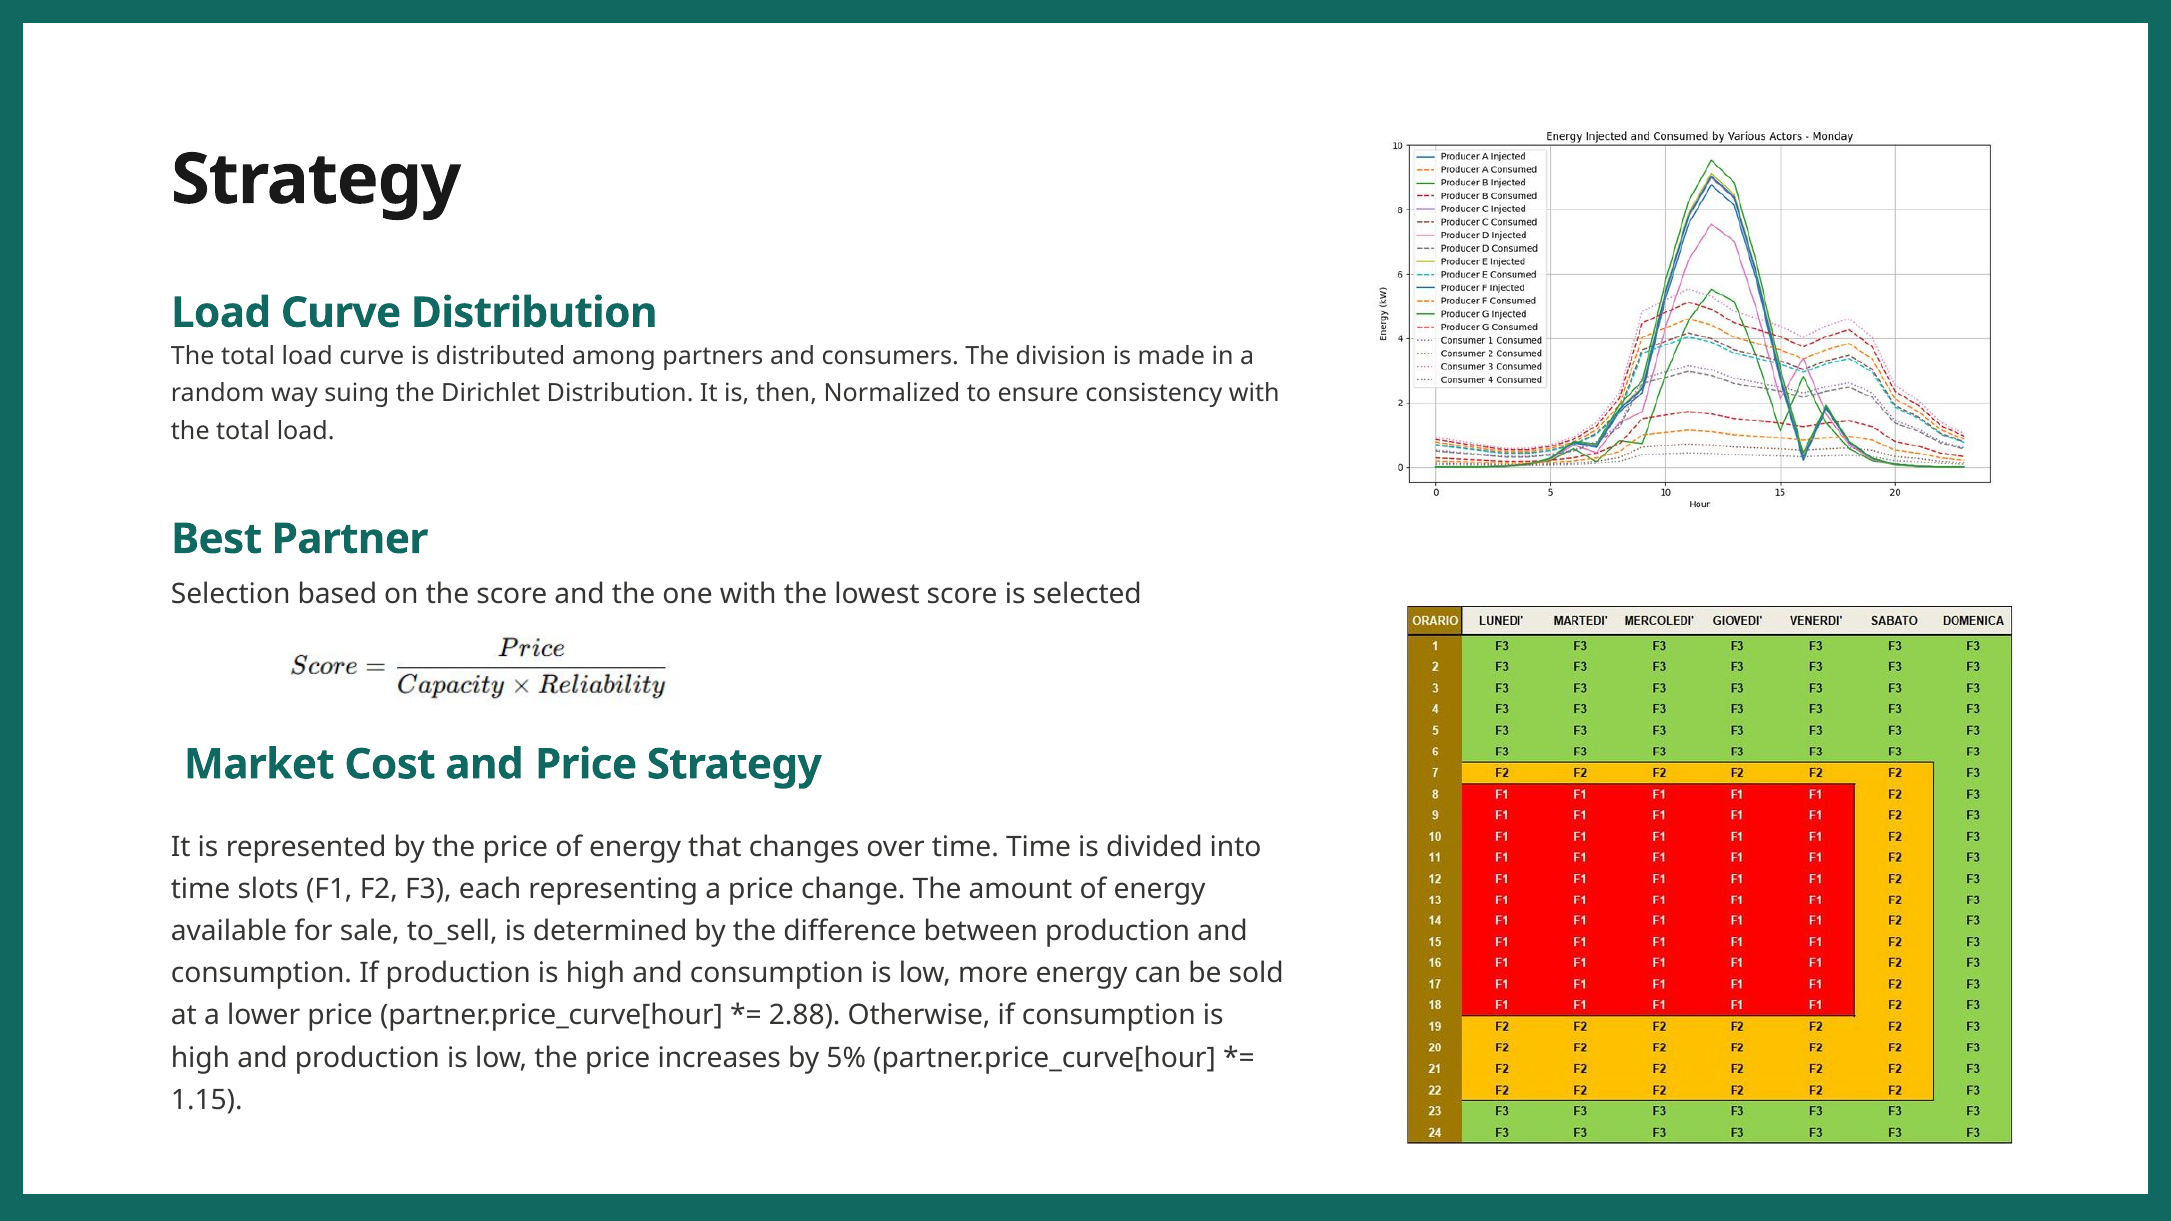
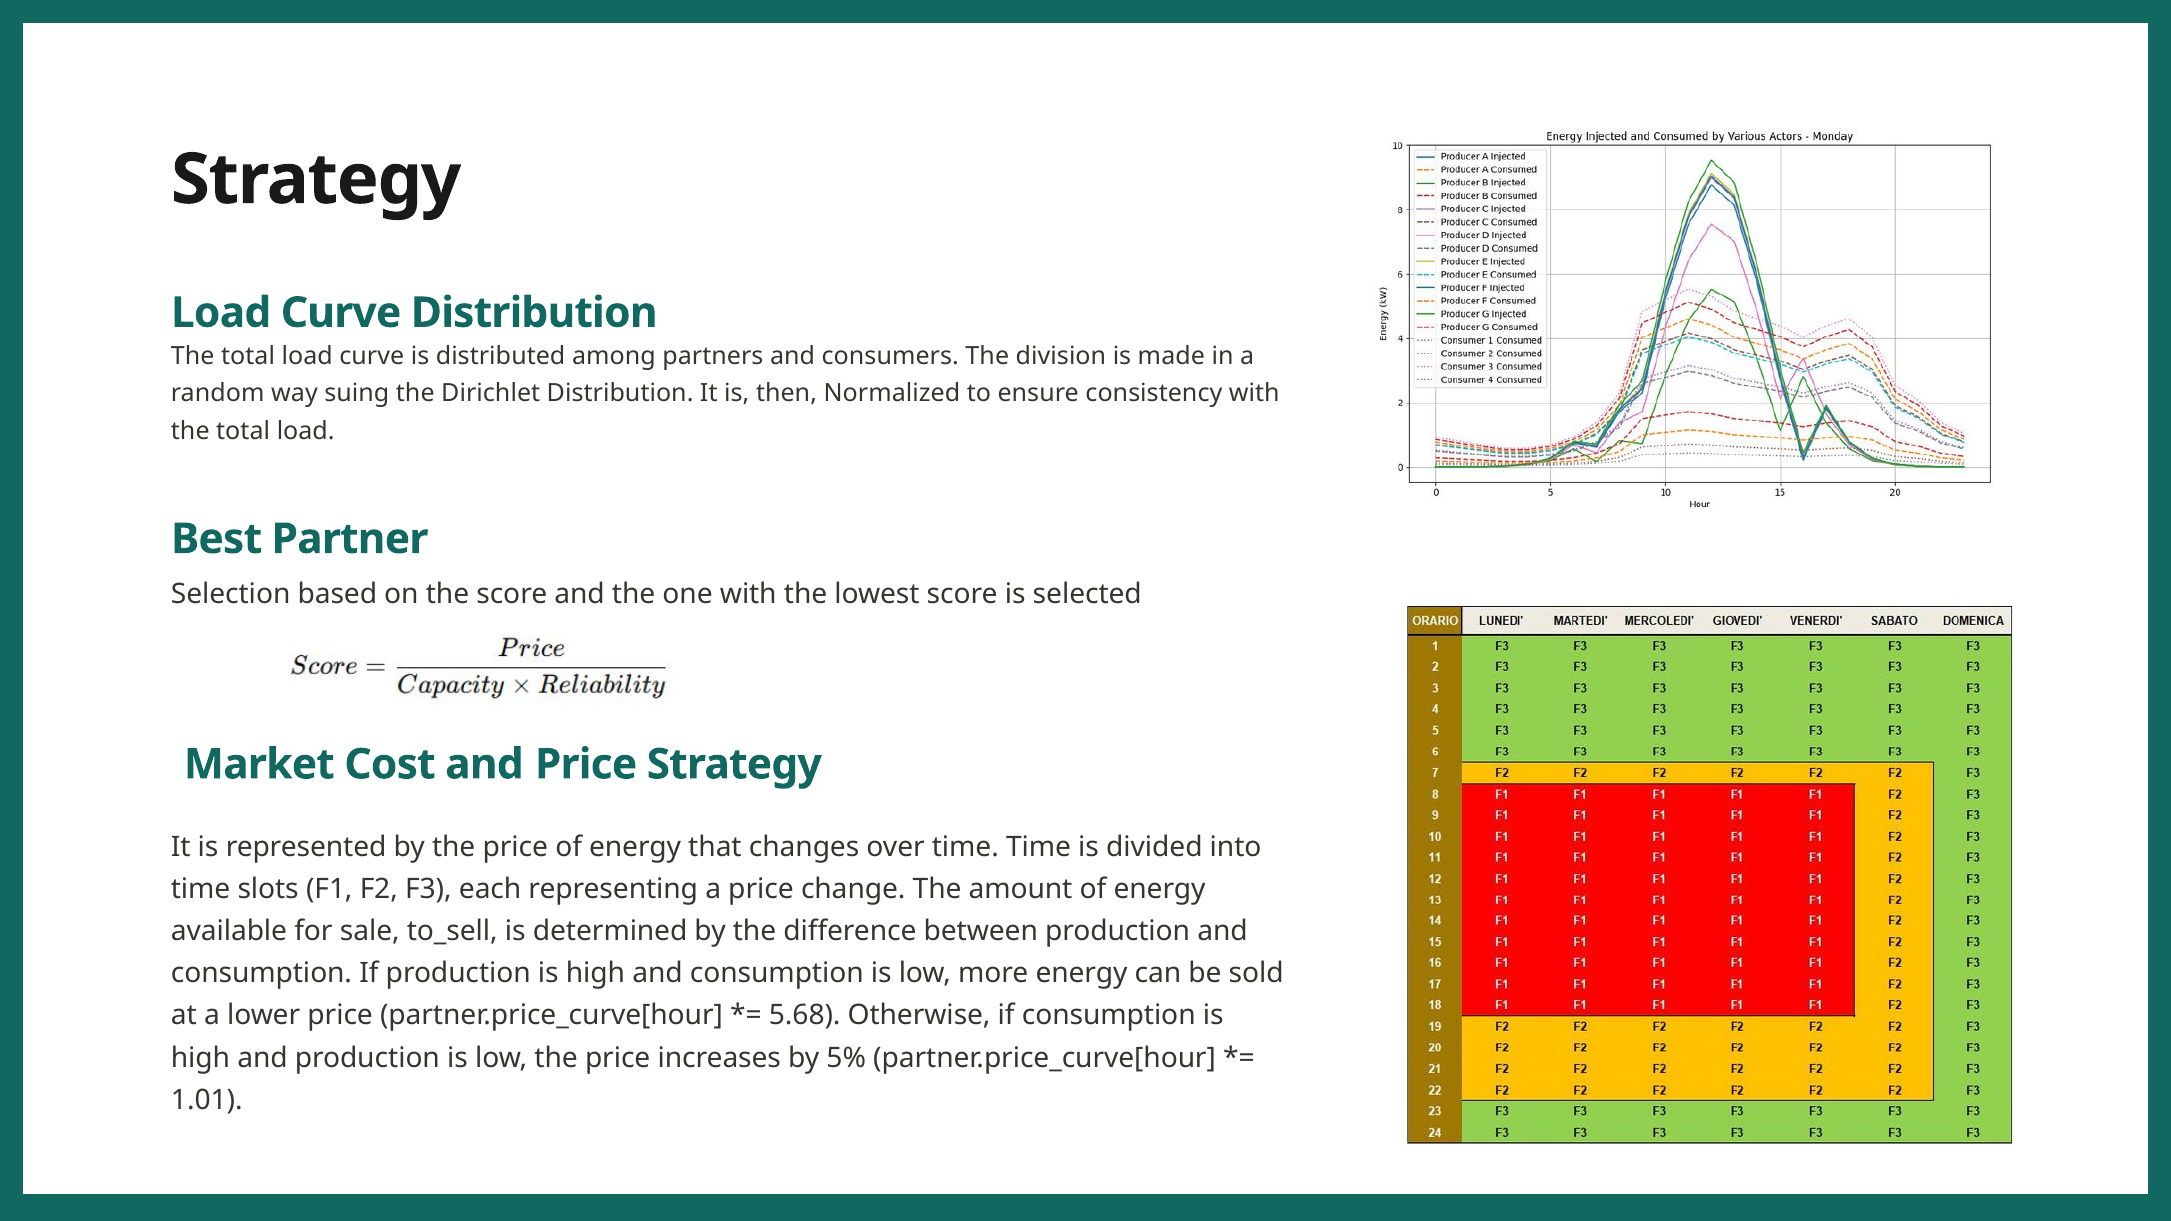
2.88: 2.88 -> 5.68
1.15: 1.15 -> 1.01
